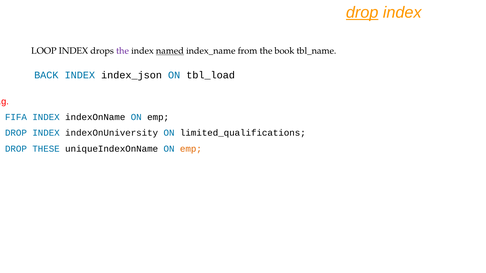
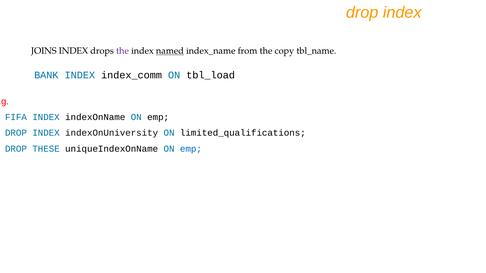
drop at (362, 13) underline: present -> none
LOOP: LOOP -> JOINS
book: book -> copy
BACK: BACK -> BANK
index_json: index_json -> index_comm
emp at (191, 149) colour: orange -> blue
